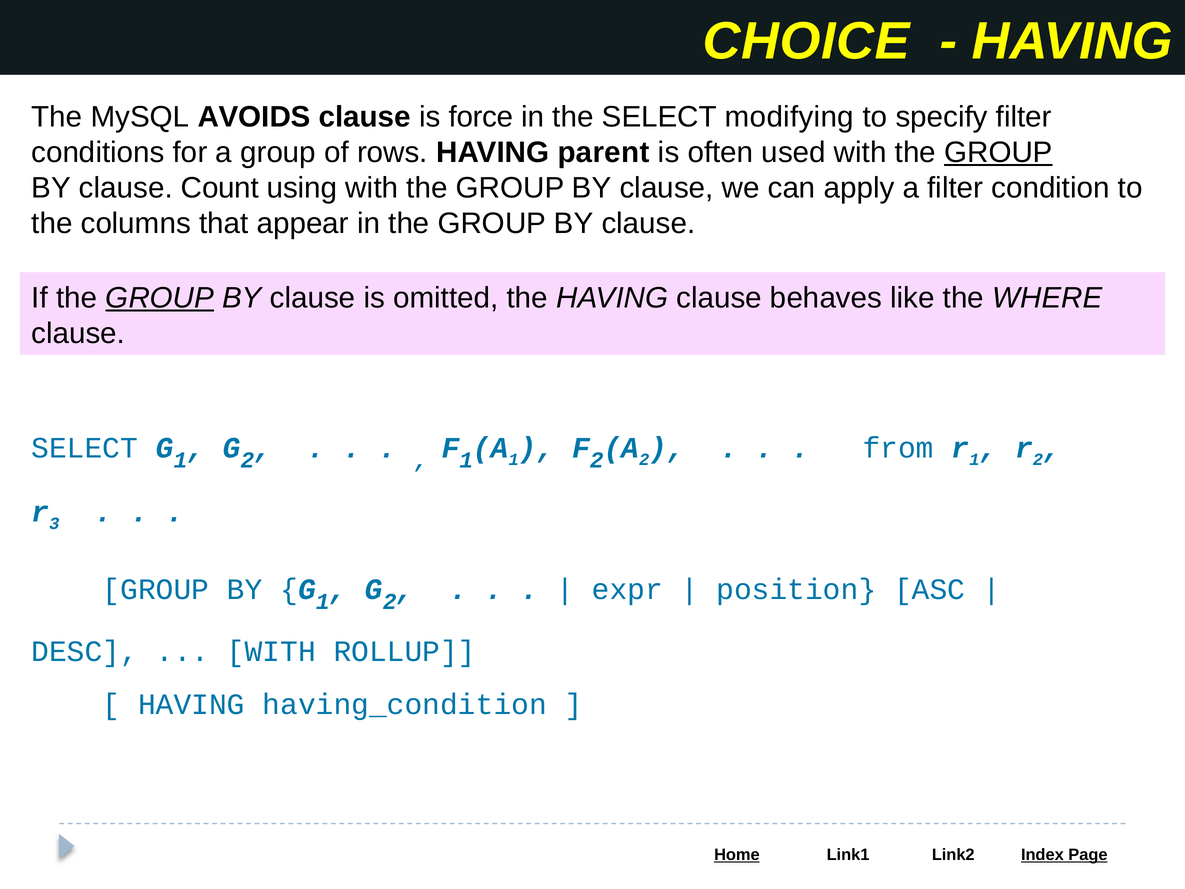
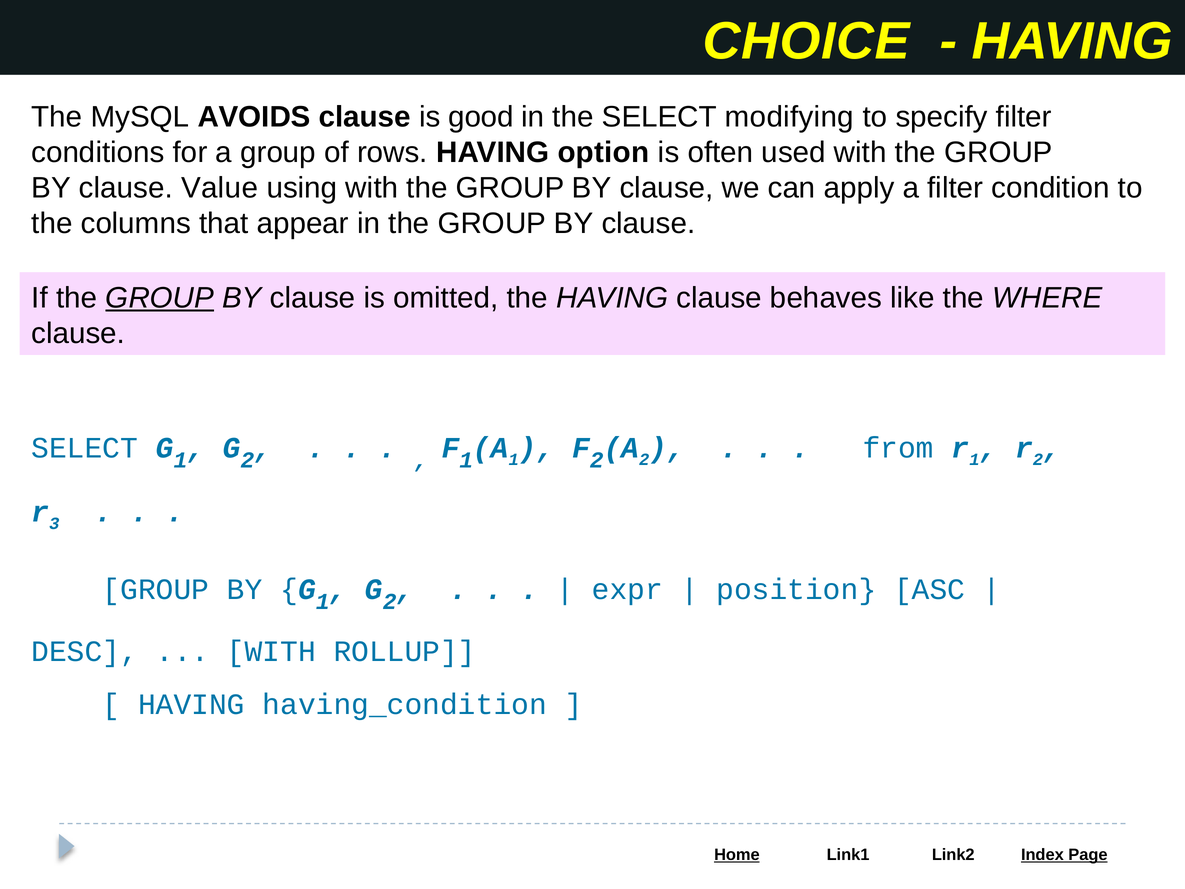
force: force -> good
parent: parent -> option
GROUP at (998, 152) underline: present -> none
Count: Count -> Value
